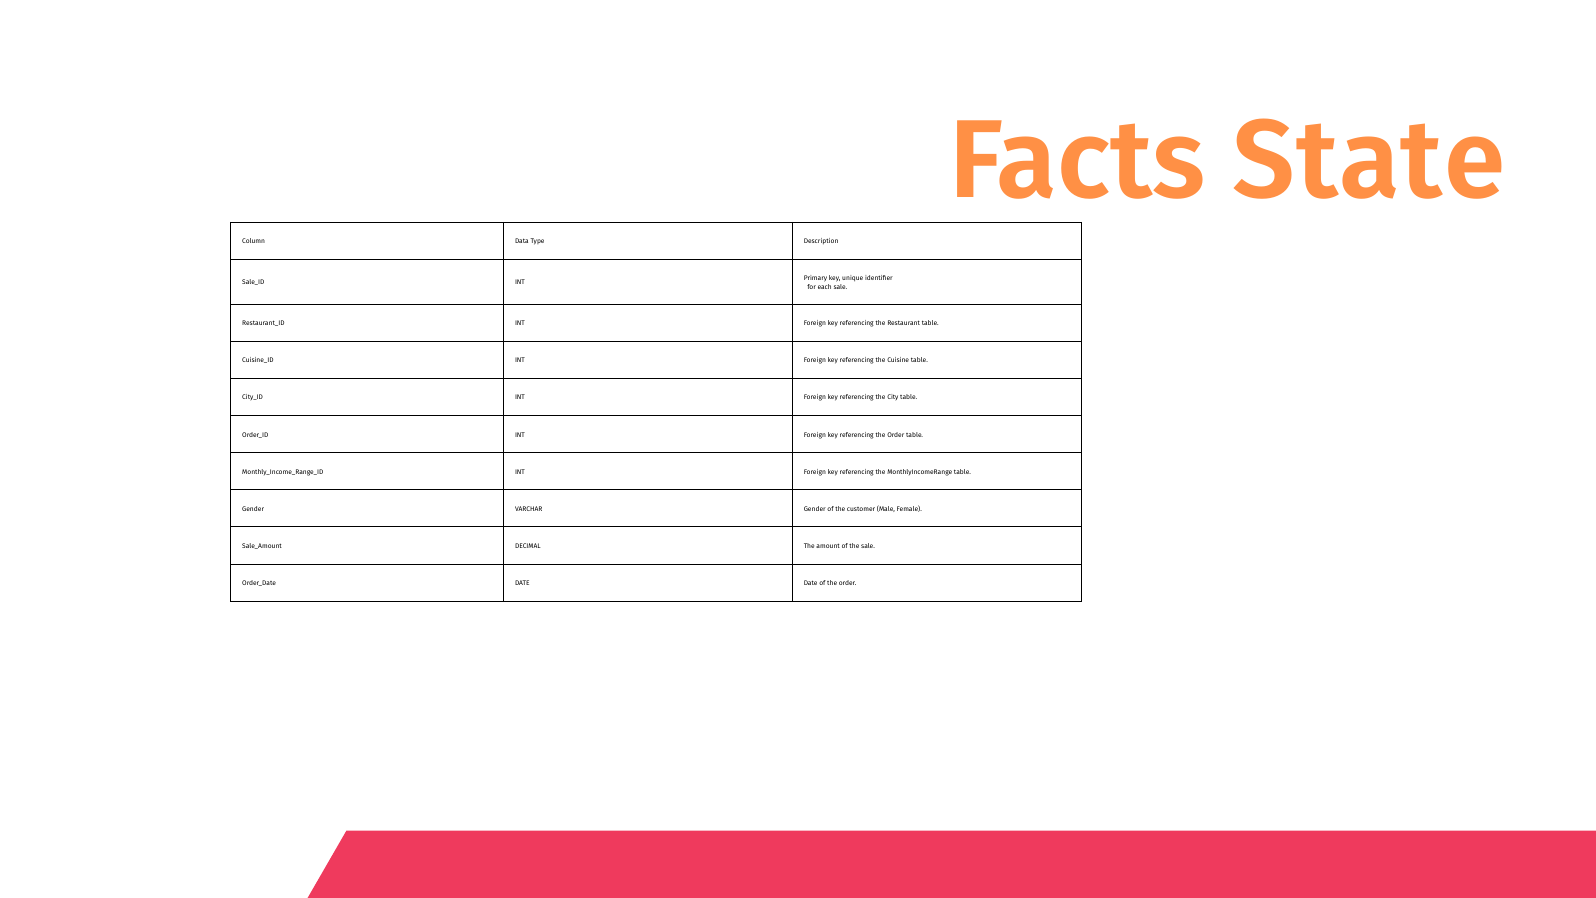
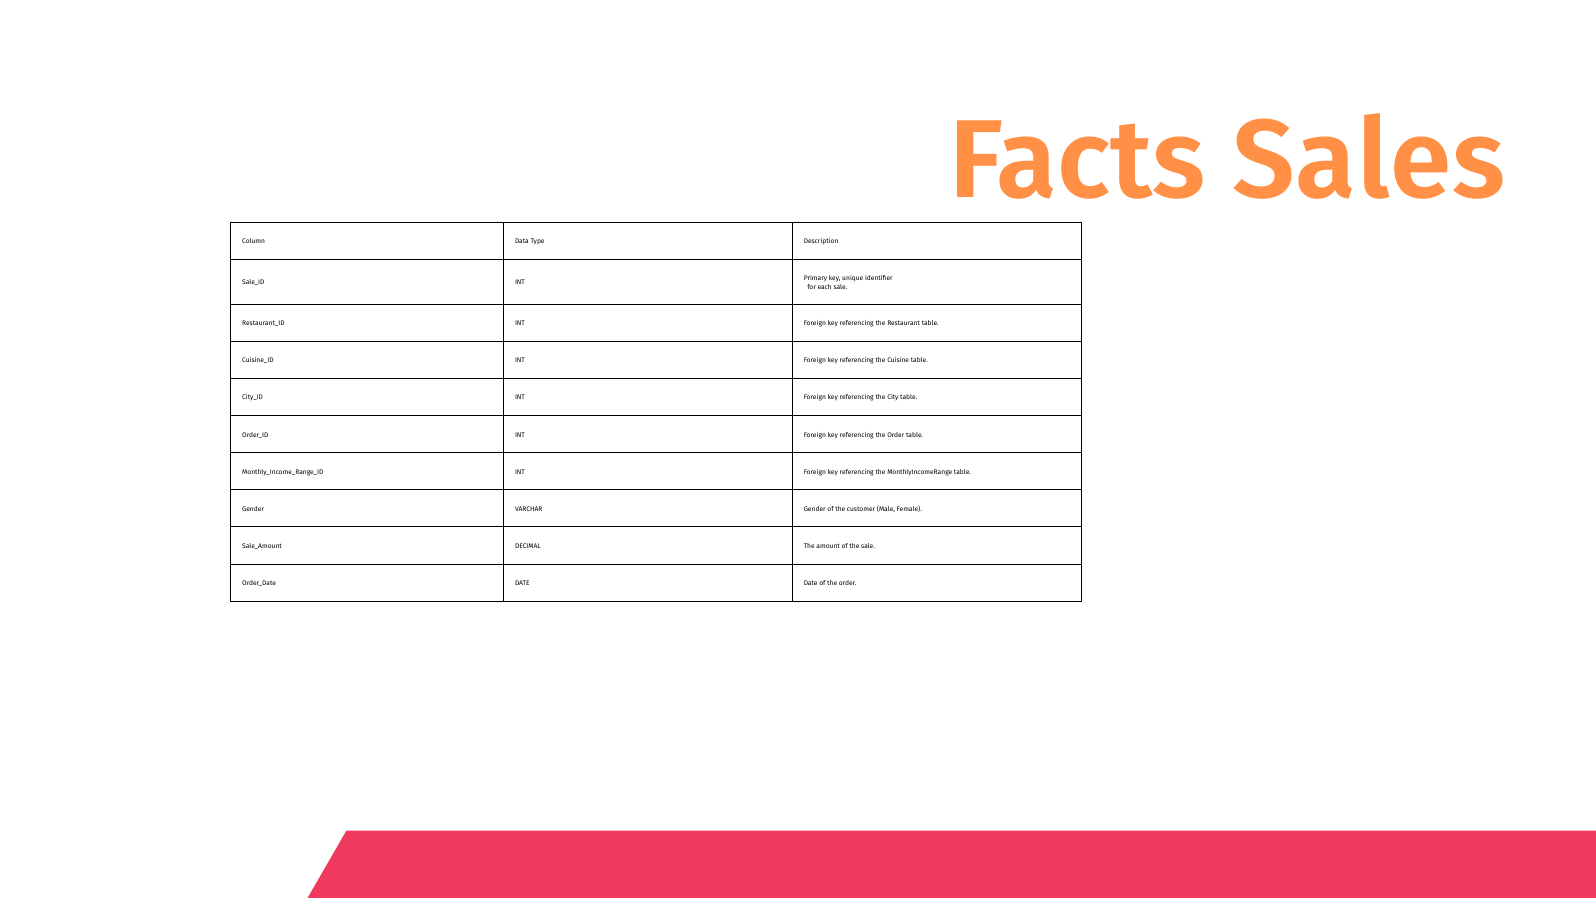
State: State -> Sales
